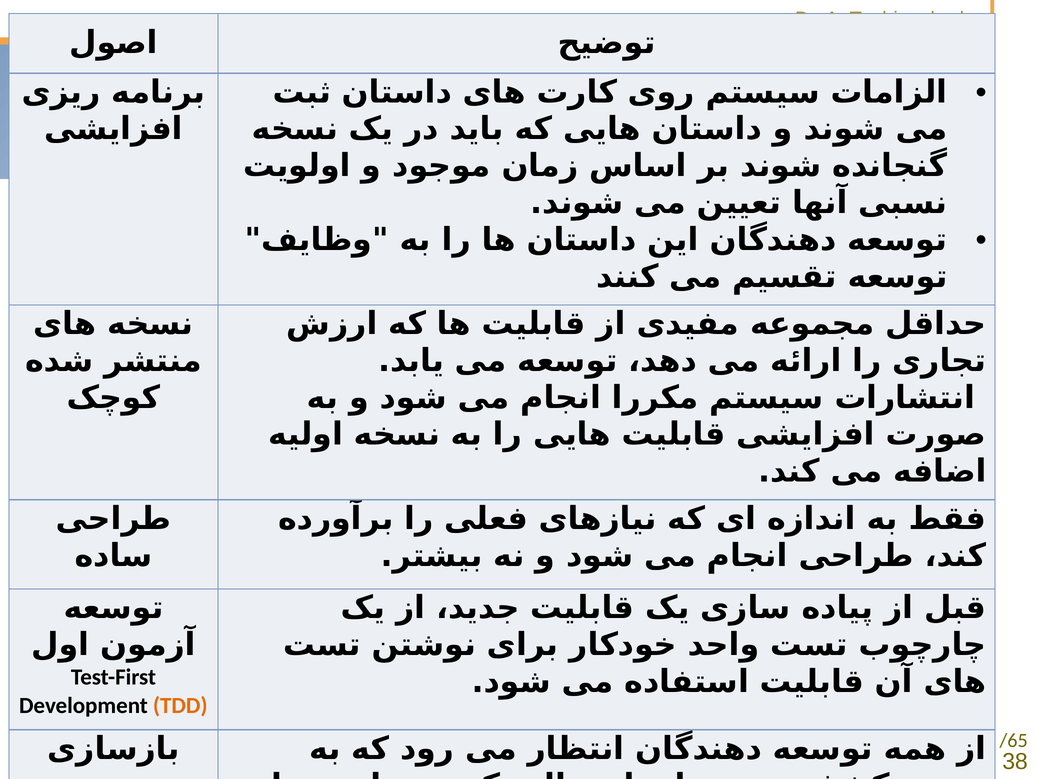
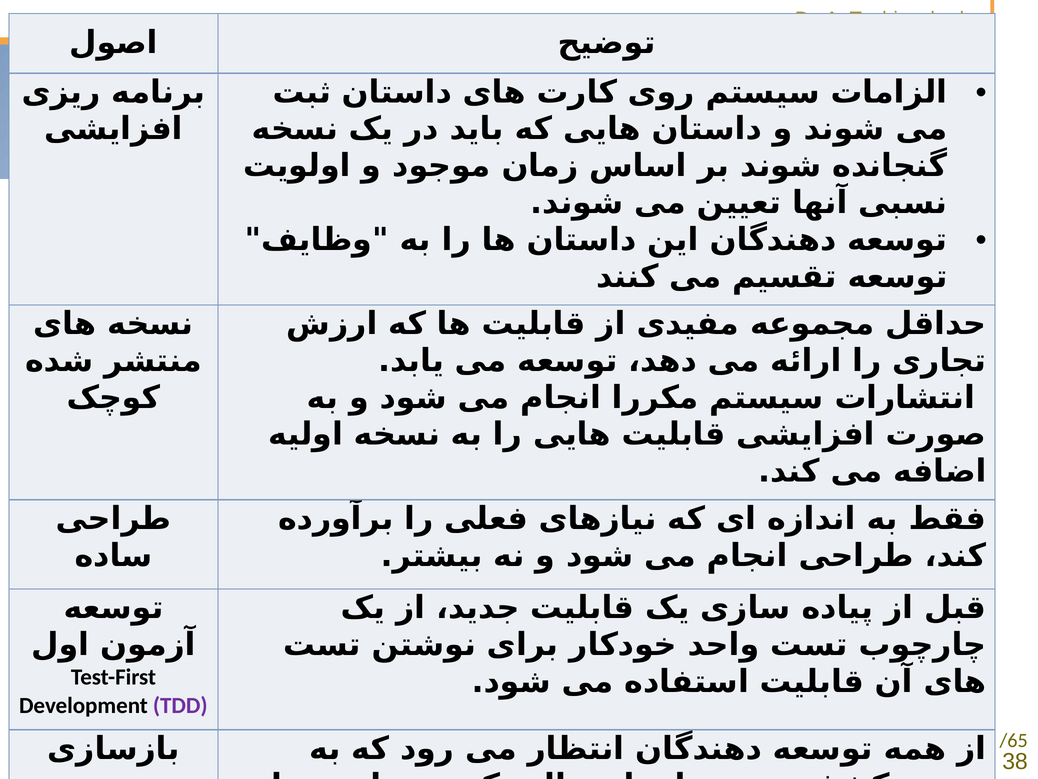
TDD colour: orange -> purple
